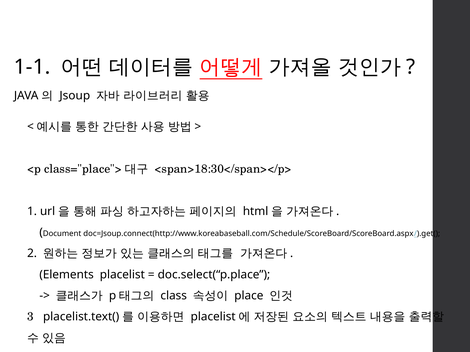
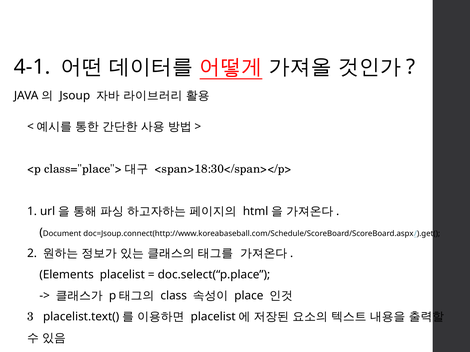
1-1: 1-1 -> 4-1
